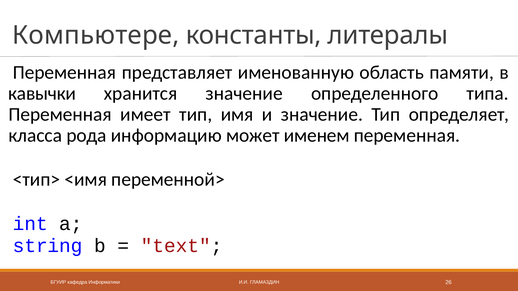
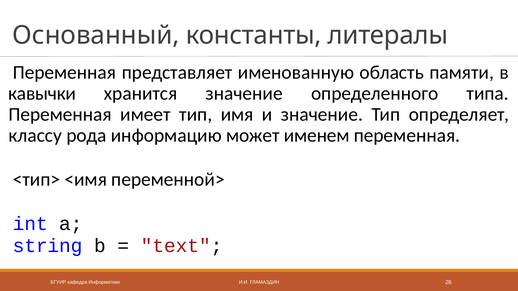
Компьютере: Компьютере -> Основанный
класса: класса -> классу
